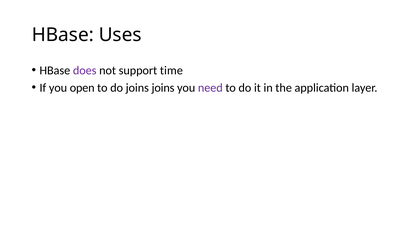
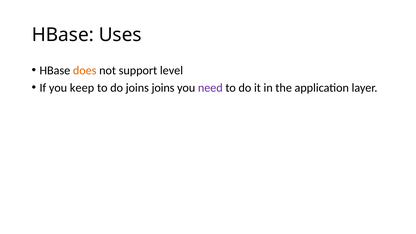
does colour: purple -> orange
time: time -> level
open: open -> keep
